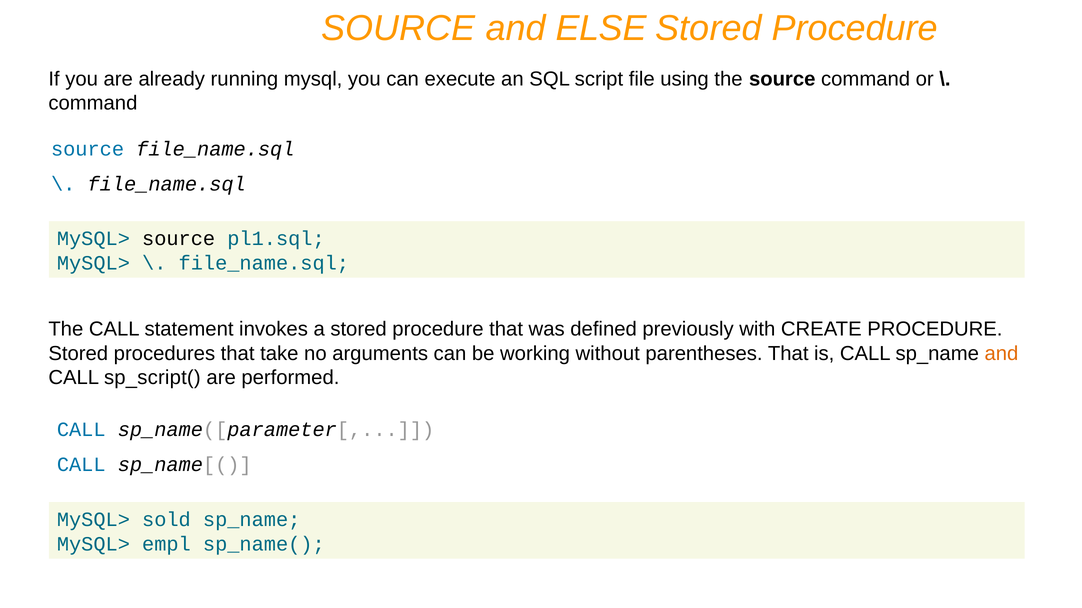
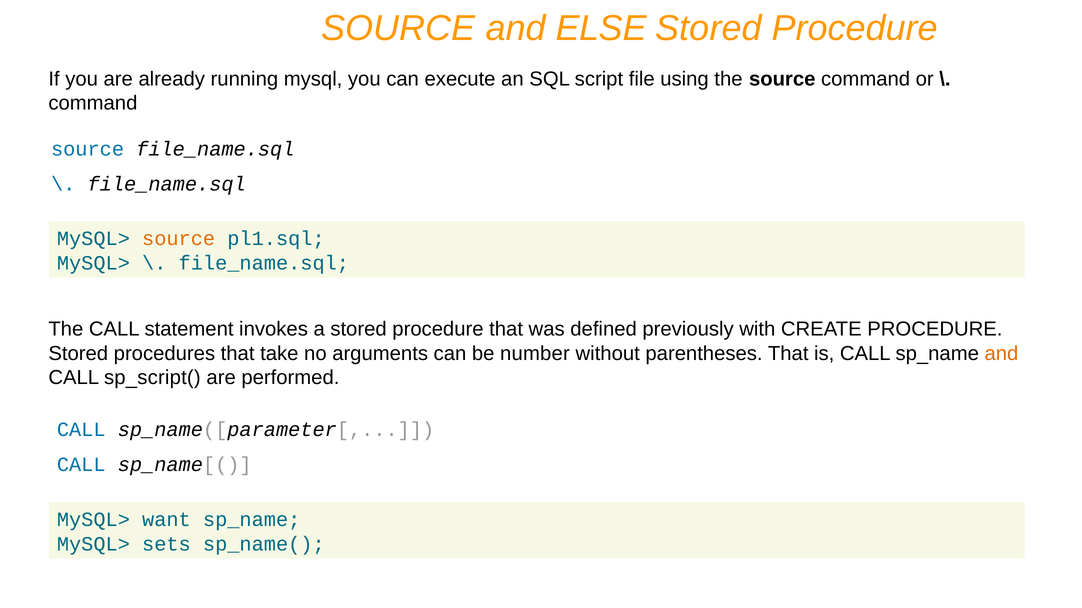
source at (179, 239) colour: black -> orange
working: working -> number
sold: sold -> want
empl: empl -> sets
